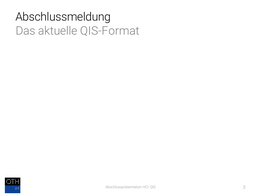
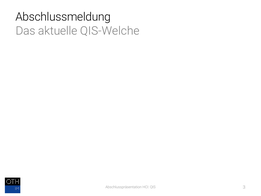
QIS-Format: QIS-Format -> QIS-Welche
